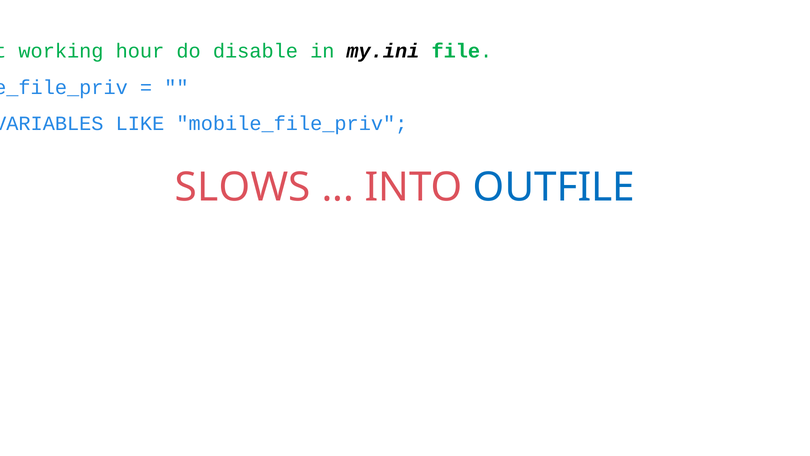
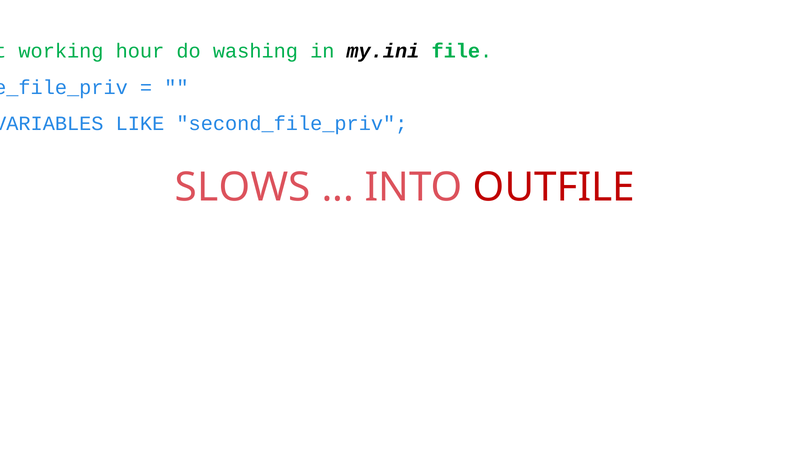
disable: disable -> washing
mobile_file_priv: mobile_file_priv -> second_file_priv
OUTFILE colour: blue -> red
